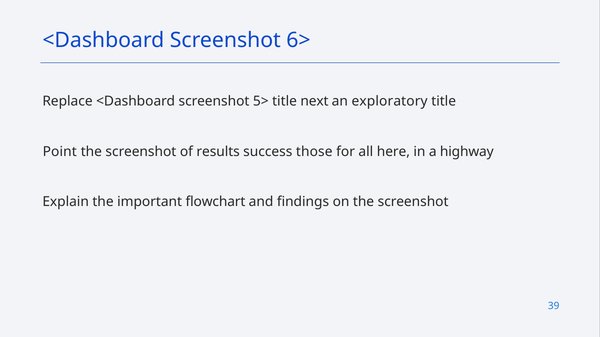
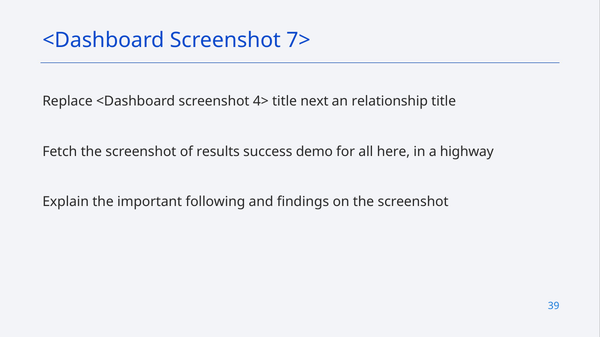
6>: 6> -> 7>
5>: 5> -> 4>
exploratory: exploratory -> relationship
Point: Point -> Fetch
those: those -> demo
flowchart: flowchart -> following
